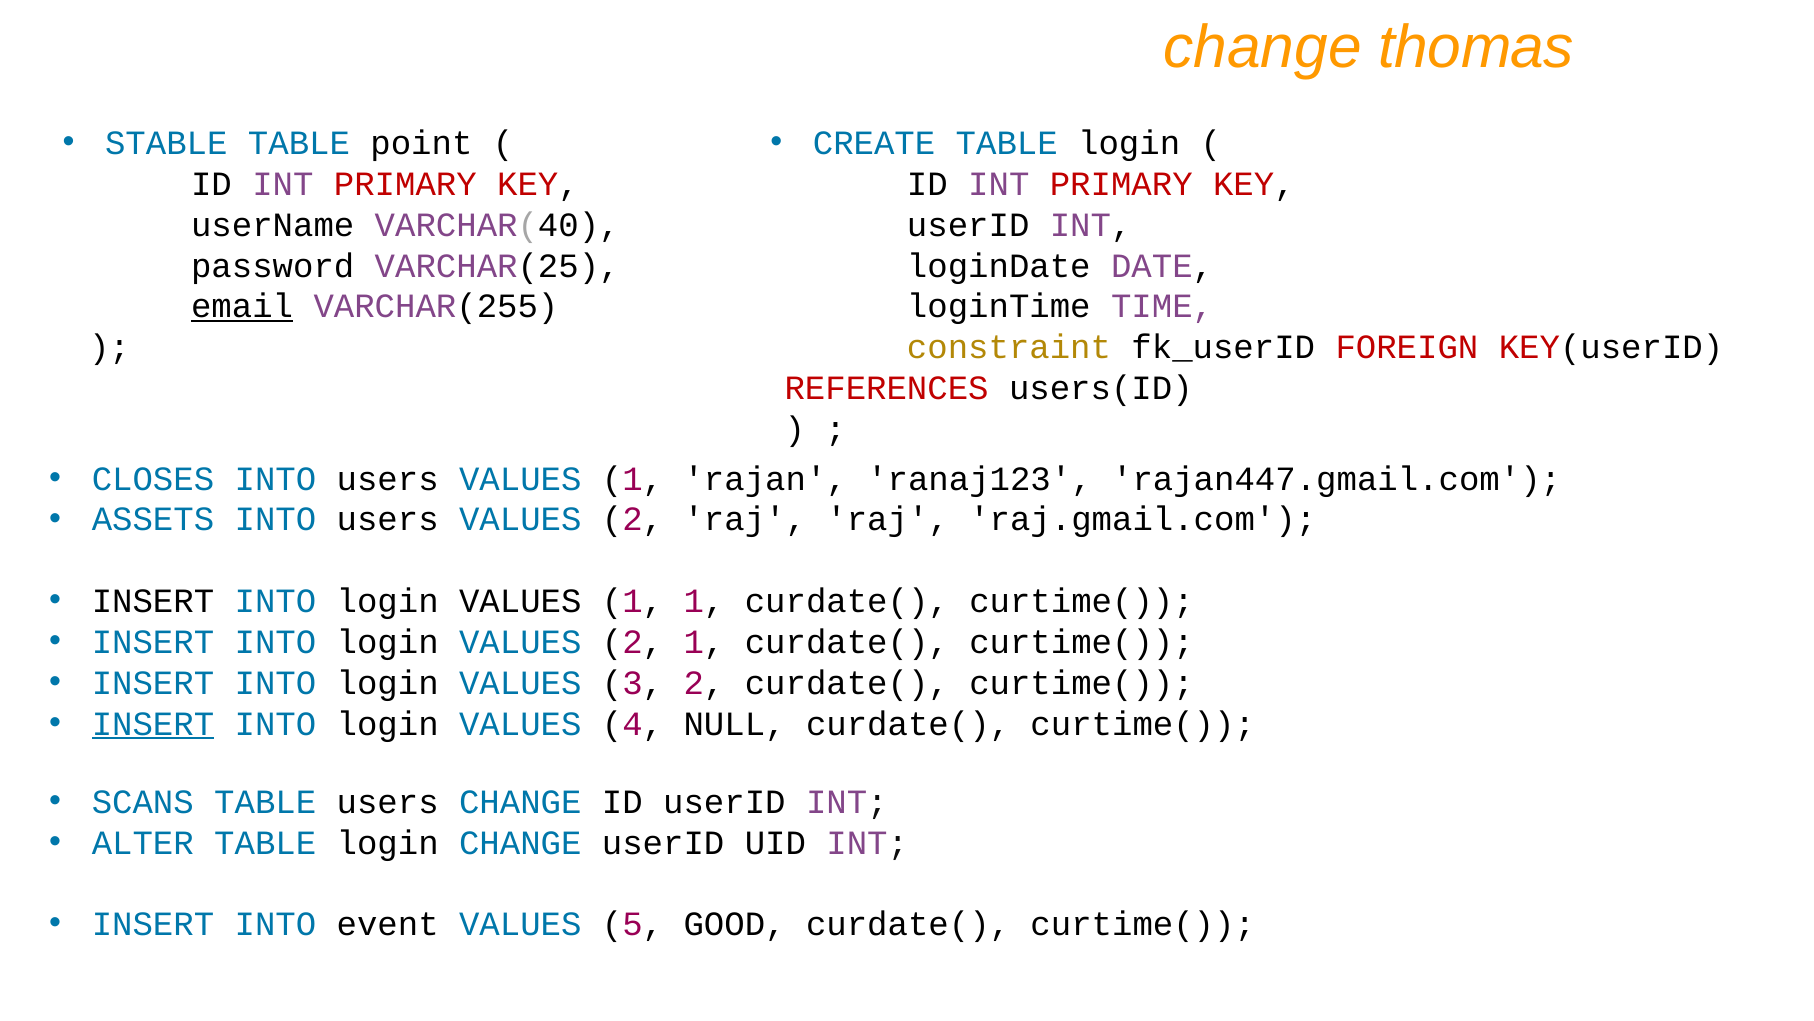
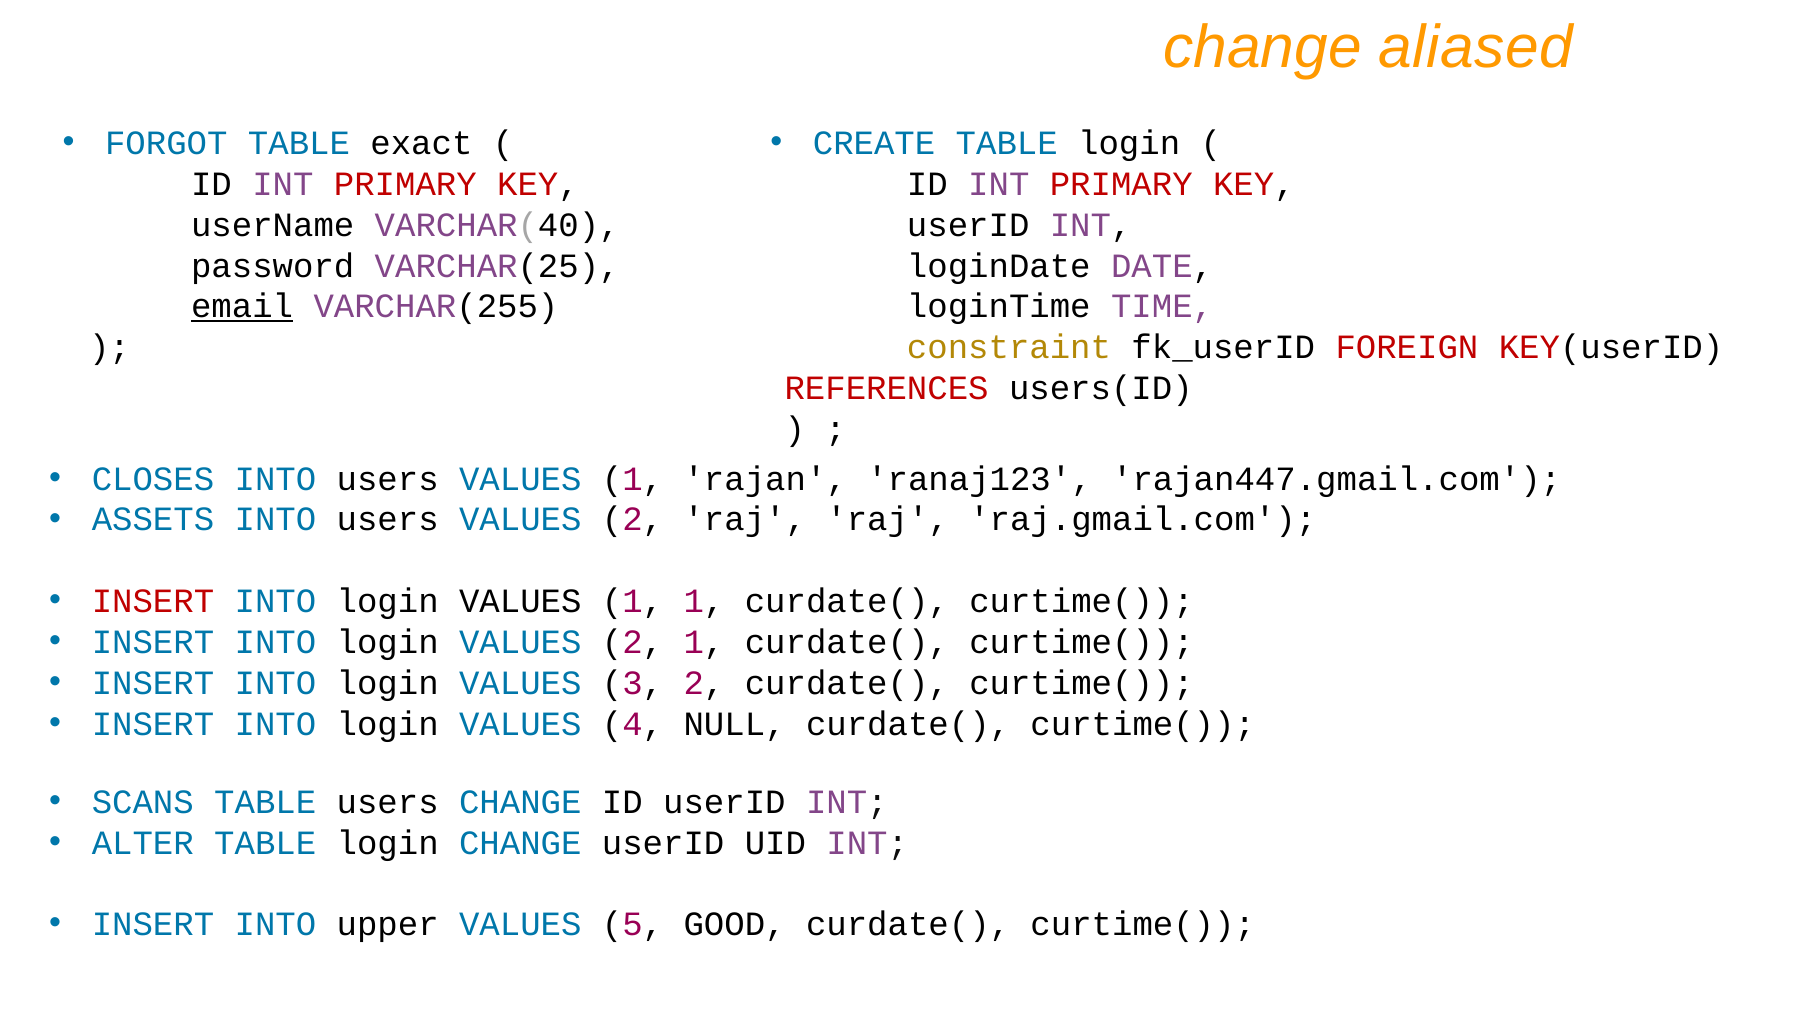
thomas: thomas -> aliased
STABLE: STABLE -> FORGOT
point: point -> exact
INSERT at (153, 601) colour: black -> red
INSERT at (153, 723) underline: present -> none
event: event -> upper
